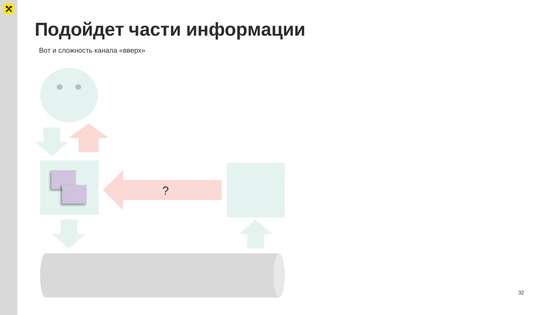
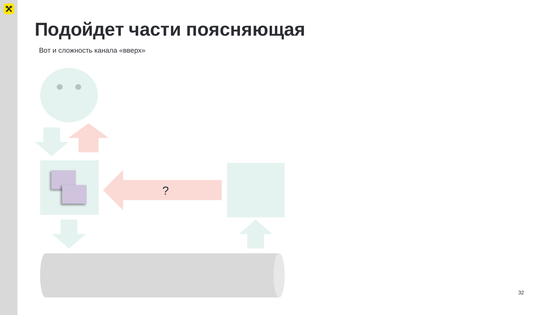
информации: информации -> поясняющая
